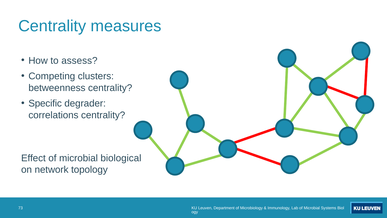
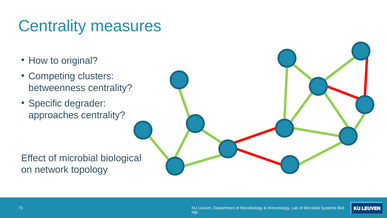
assess: assess -> original
correlations: correlations -> approaches
